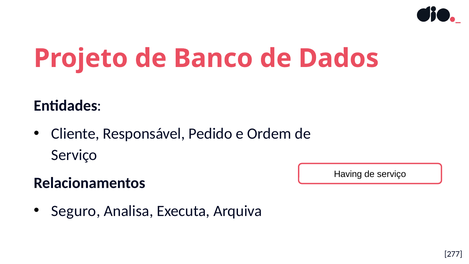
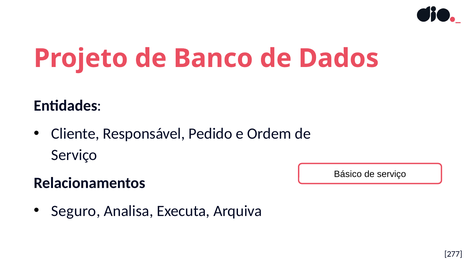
Having: Having -> Básico
